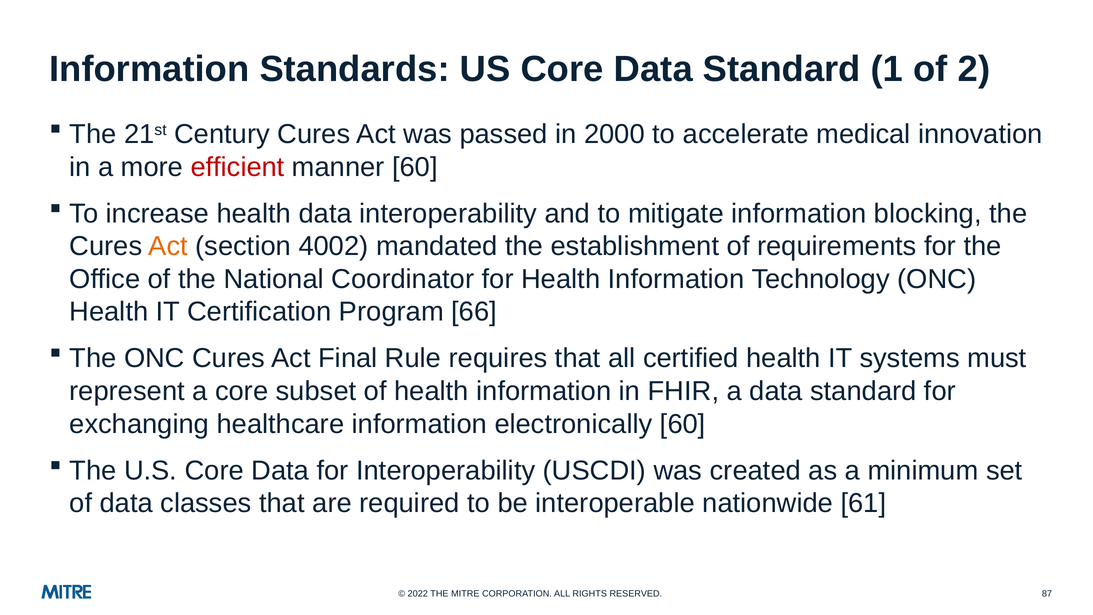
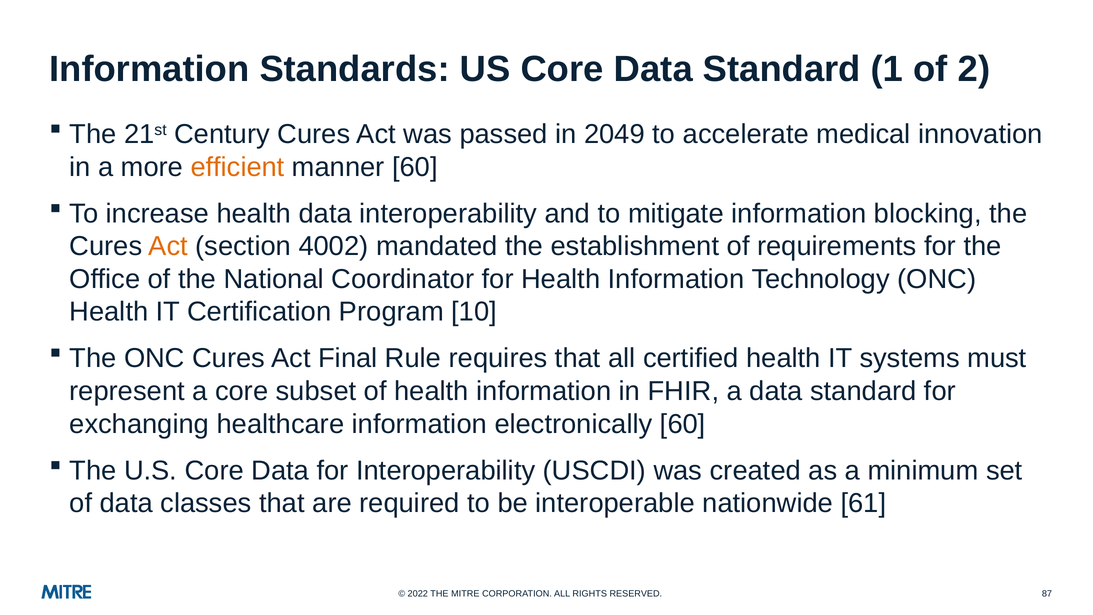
2000: 2000 -> 2049
efficient colour: red -> orange
66: 66 -> 10
